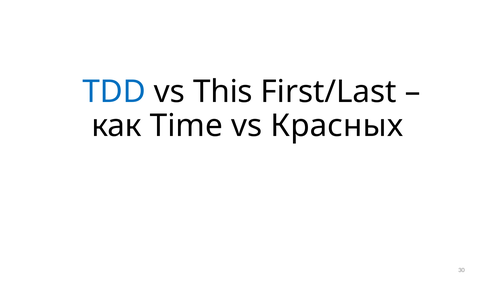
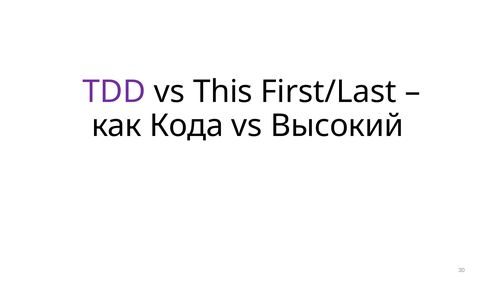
TDD colour: blue -> purple
Time: Time -> Кода
Красных: Красных -> Высокий
